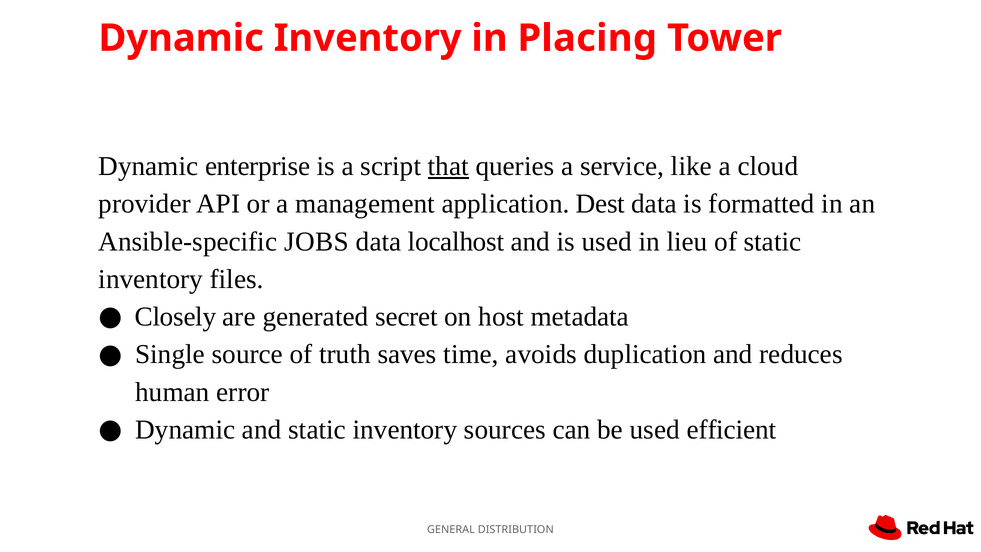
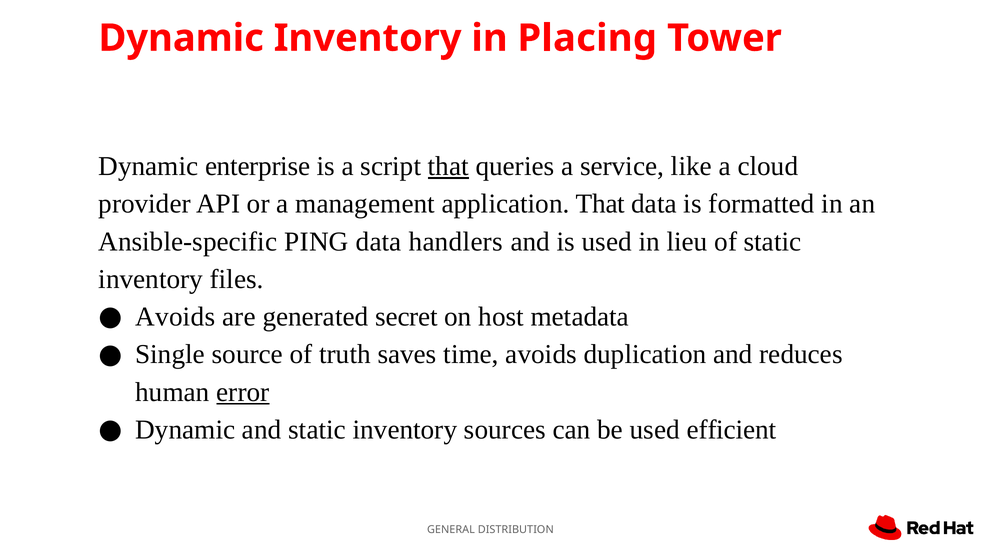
application Dest: Dest -> That
JOBS: JOBS -> PING
localhost: localhost -> handlers
Closely at (176, 317): Closely -> Avoids
error underline: none -> present
